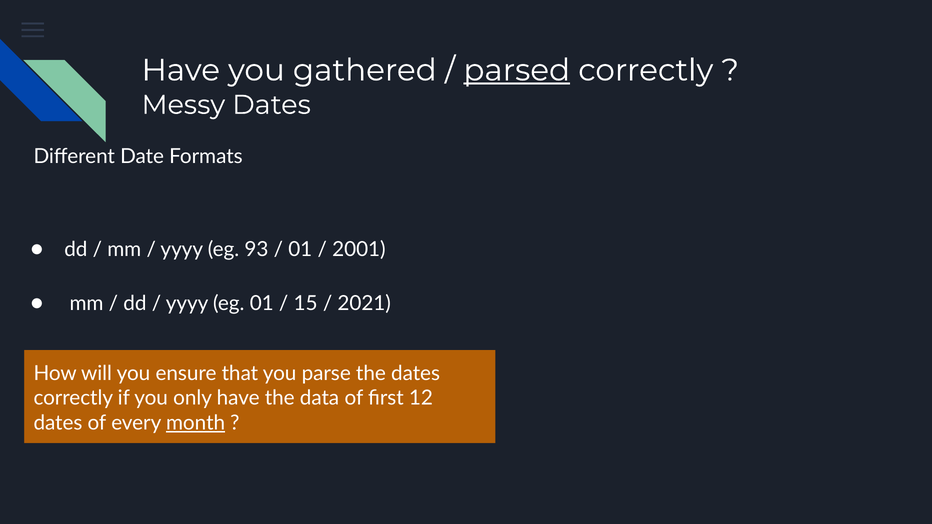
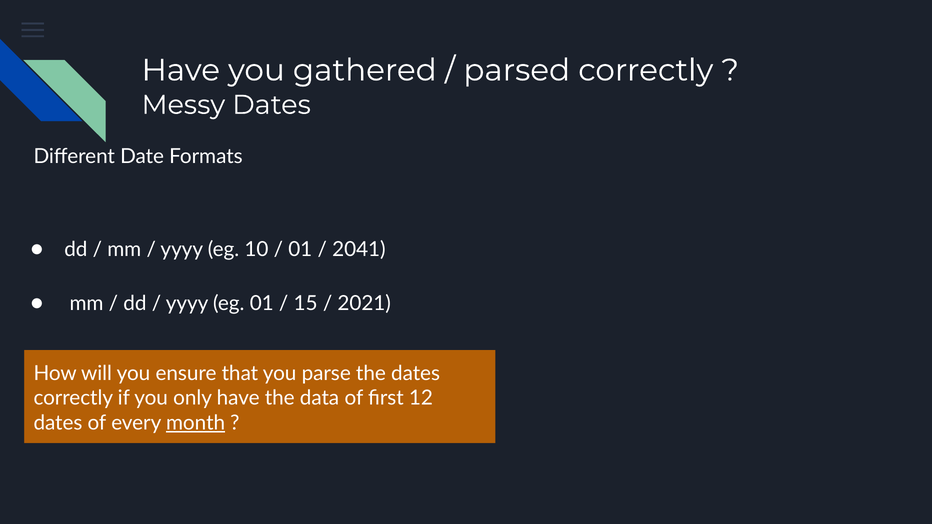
parsed underline: present -> none
93: 93 -> 10
2001: 2001 -> 2041
